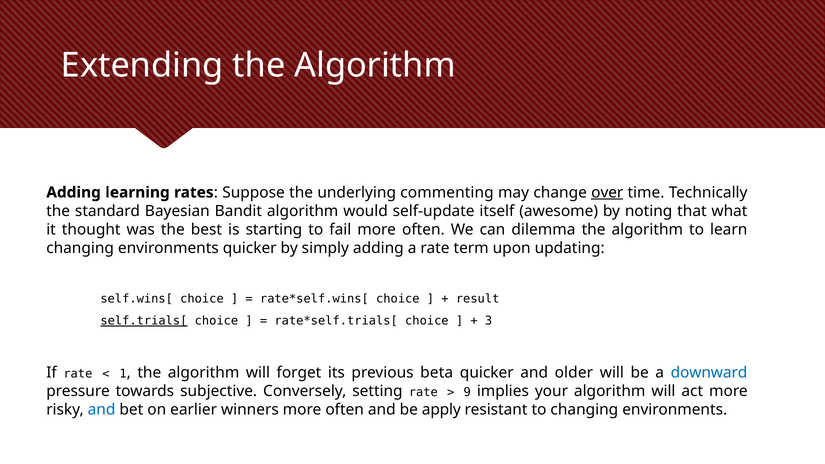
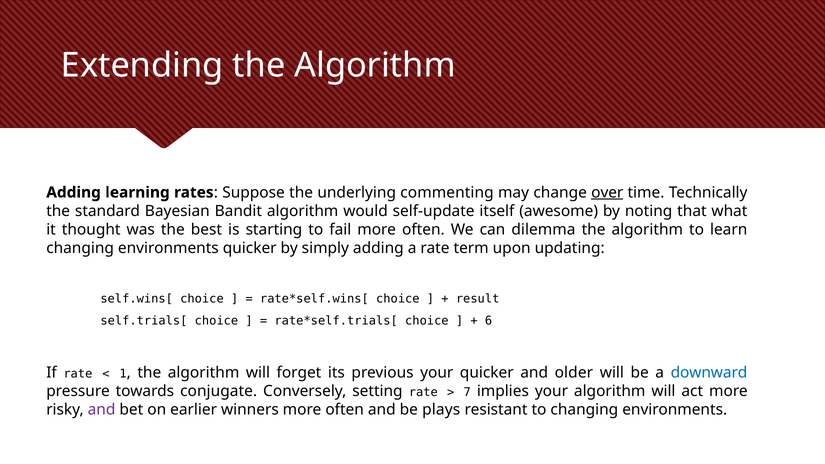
self.trials[ underline: present -> none
3: 3 -> 6
previous beta: beta -> your
subjective: subjective -> conjugate
9: 9 -> 7
and at (102, 410) colour: blue -> purple
apply: apply -> plays
